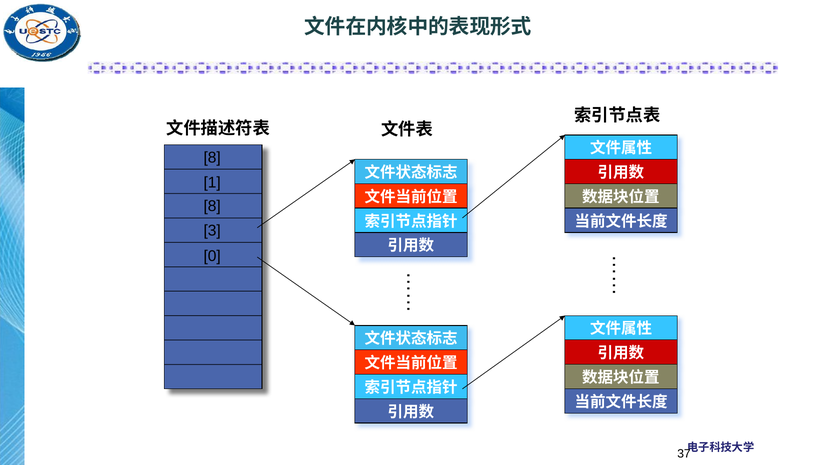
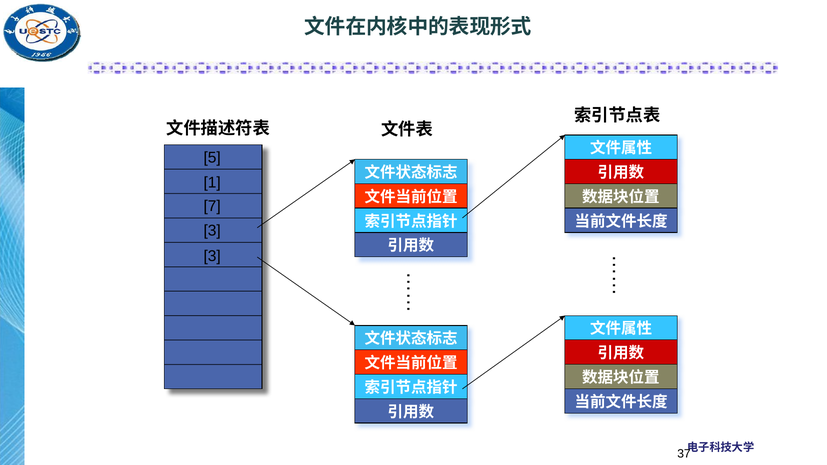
8 at (212, 158): 8 -> 5
8 at (212, 206): 8 -> 7
0 at (212, 256): 0 -> 3
